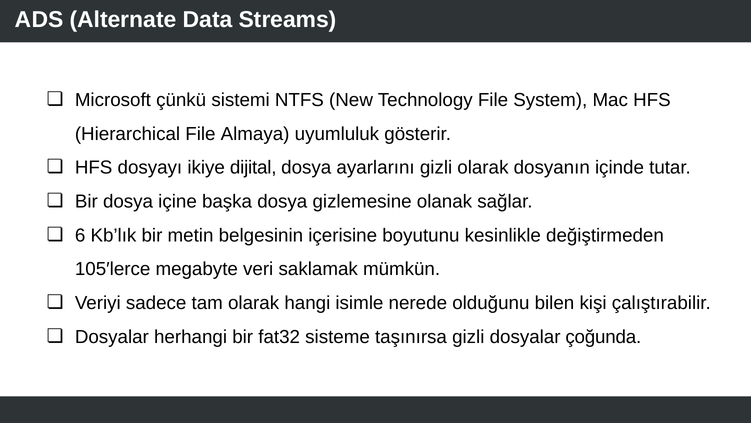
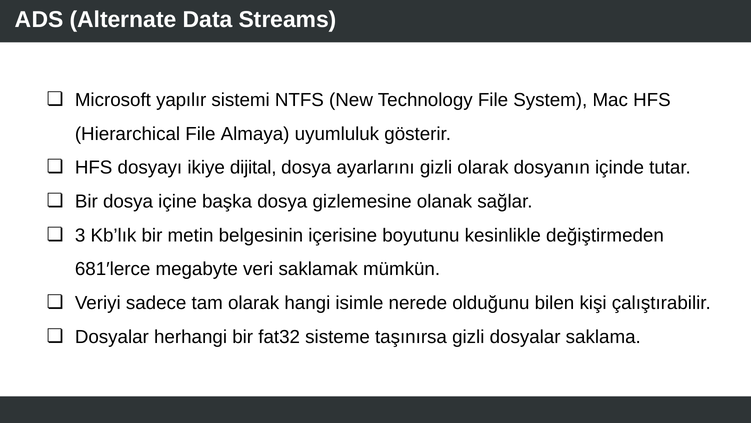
çünkü: çünkü -> yapılır
6: 6 -> 3
105′lerce: 105′lerce -> 681′lerce
çoğunda: çoğunda -> saklama
